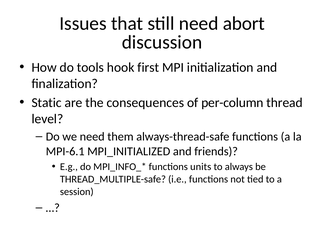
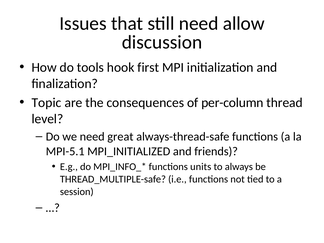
abort: abort -> allow
Static: Static -> Topic
them: them -> great
MPI-6.1: MPI-6.1 -> MPI-5.1
